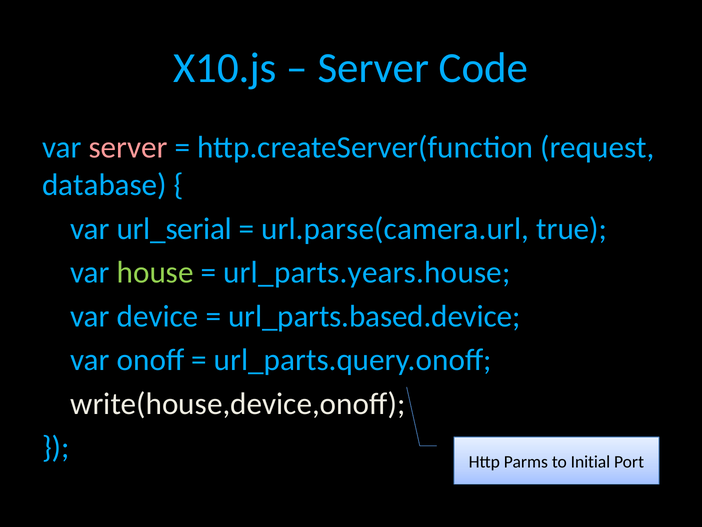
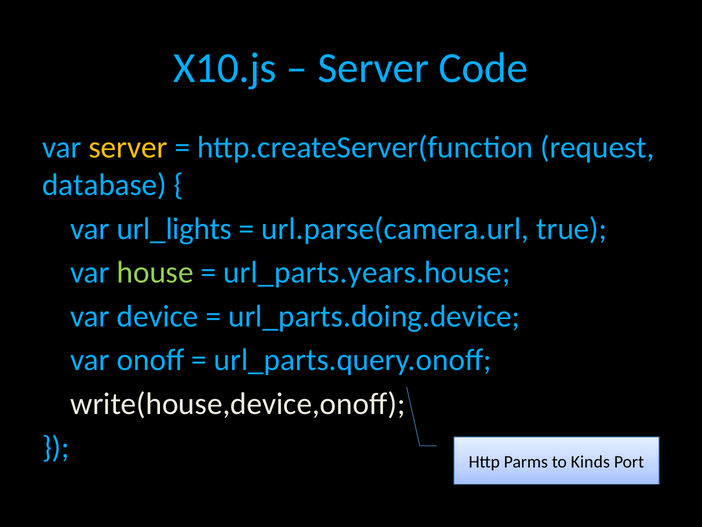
server at (128, 147) colour: pink -> yellow
url_serial: url_serial -> url_lights
url_parts.based.device: url_parts.based.device -> url_parts.doing.device
Initial: Initial -> Kinds
